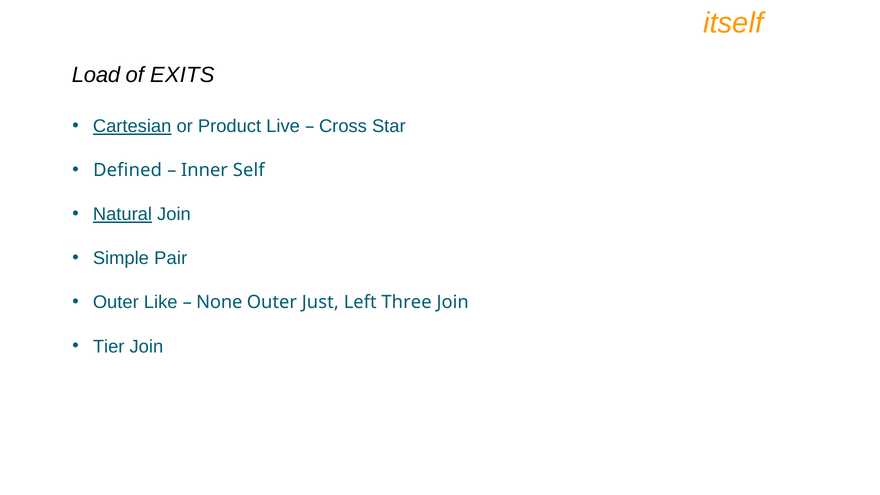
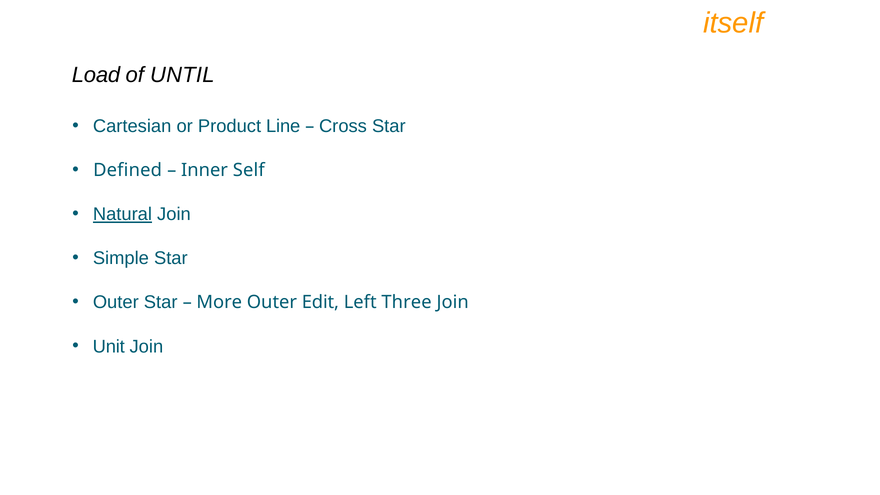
EXITS: EXITS -> UNTIL
Cartesian underline: present -> none
Live: Live -> Line
Simple Pair: Pair -> Star
Outer Like: Like -> Star
None: None -> More
Just: Just -> Edit
Tier: Tier -> Unit
